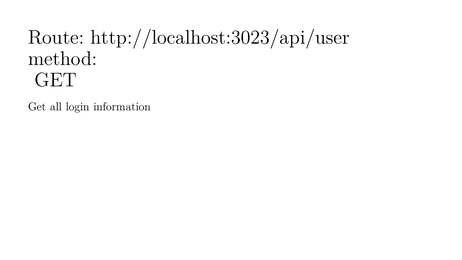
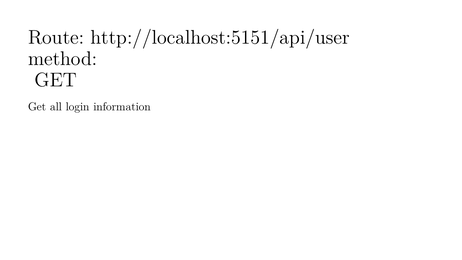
http://localhost:3023/api/user: http://localhost:3023/api/user -> http://localhost:5151/api/user
